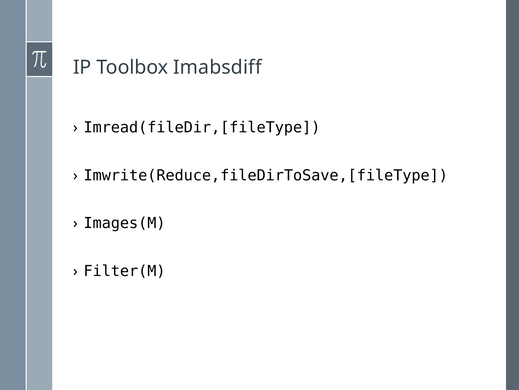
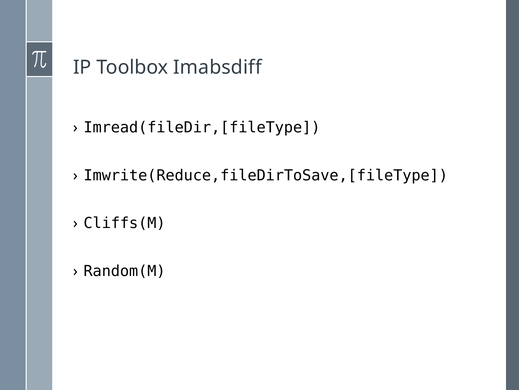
Images(M: Images(M -> Cliffs(M
Filter(M: Filter(M -> Random(M
